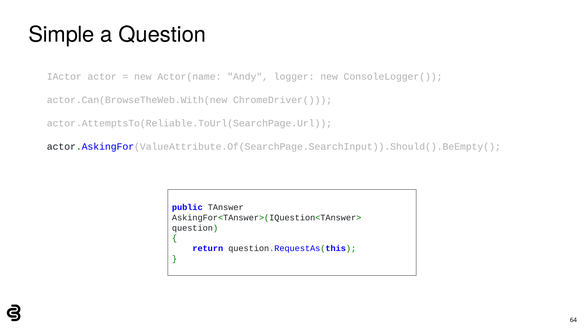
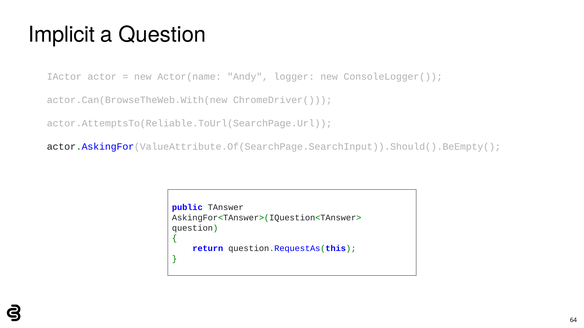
Simple: Simple -> Implicit
